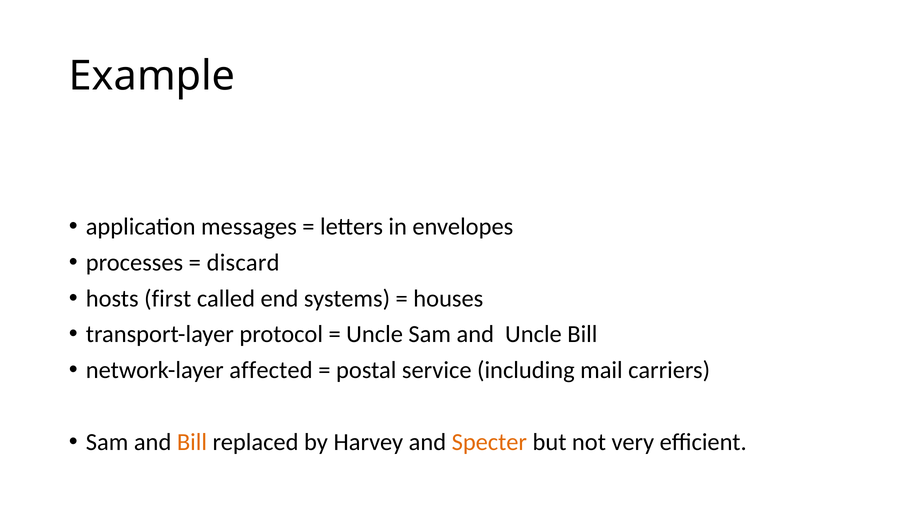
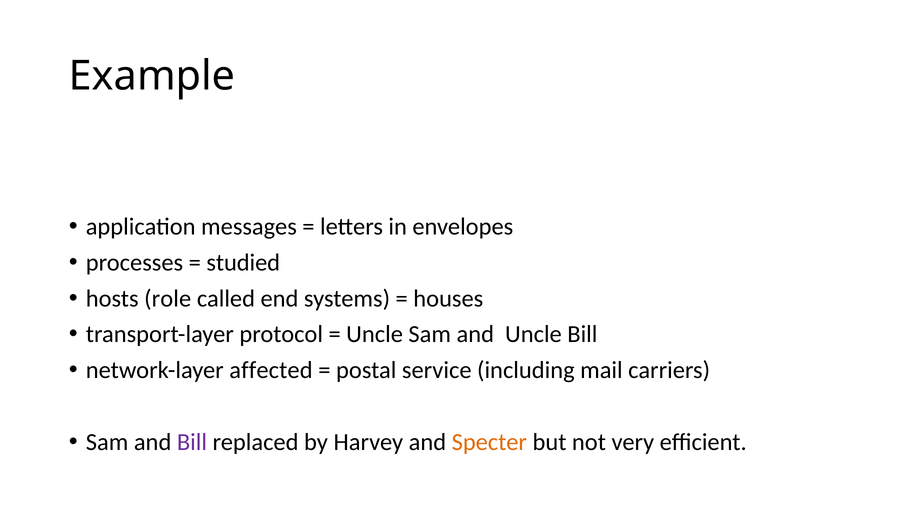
discard: discard -> studied
first: first -> role
Bill at (192, 442) colour: orange -> purple
